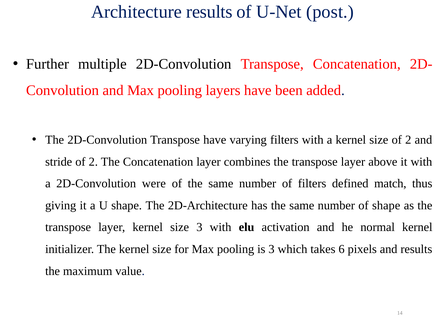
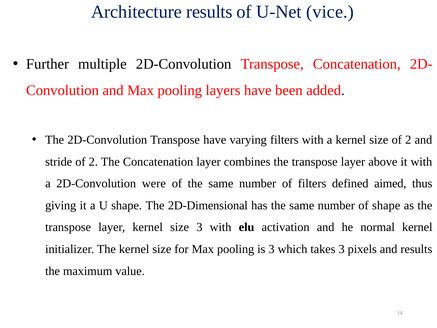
post: post -> vice
match: match -> aimed
2D-Architecture: 2D-Architecture -> 2D-Dimensional
takes 6: 6 -> 3
